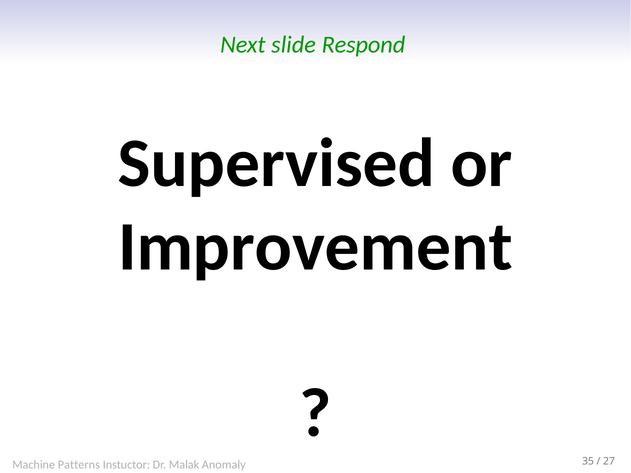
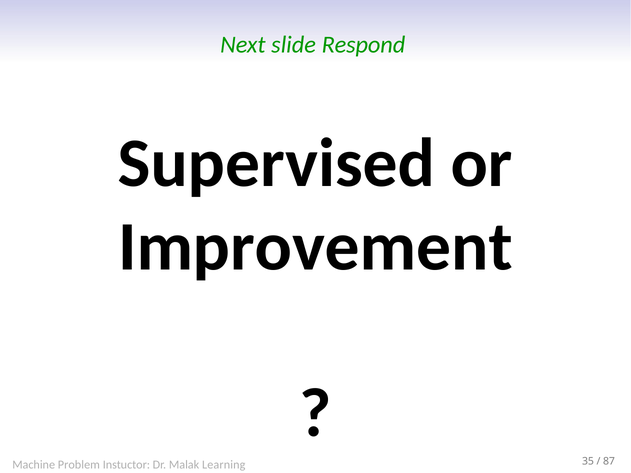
27: 27 -> 87
Patterns: Patterns -> Problem
Anomaly: Anomaly -> Learning
